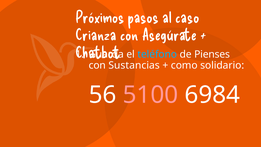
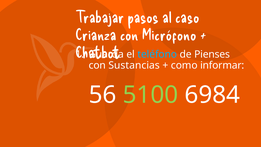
Próximos: Próximos -> Trabajar
Asegúrate: Asegúrate -> Micrófono
solidario: solidario -> informar
5100 colour: pink -> light green
